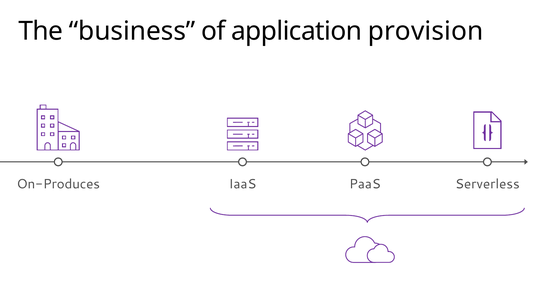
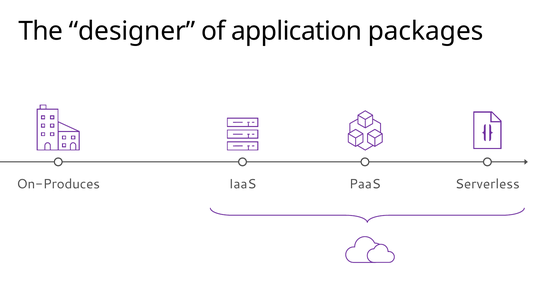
business: business -> designer
provision: provision -> packages
